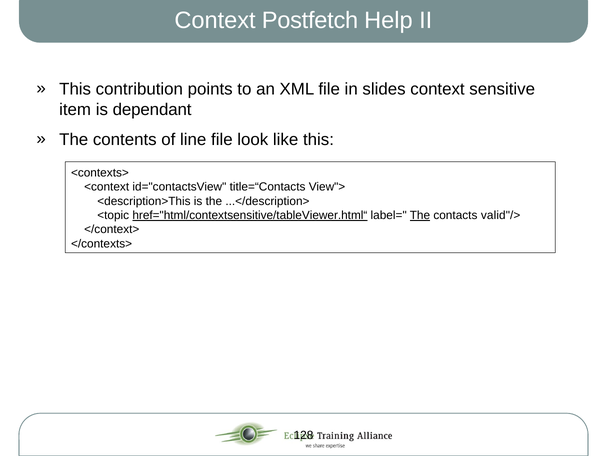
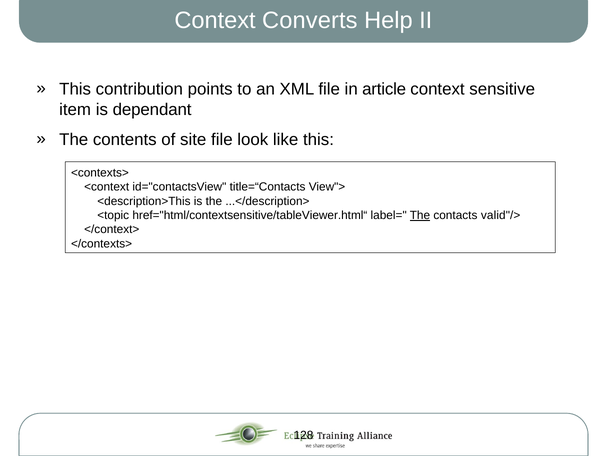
Postfetch: Postfetch -> Converts
slides: slides -> article
line: line -> site
href="html/contextsensitive/tableViewer.html“ underline: present -> none
